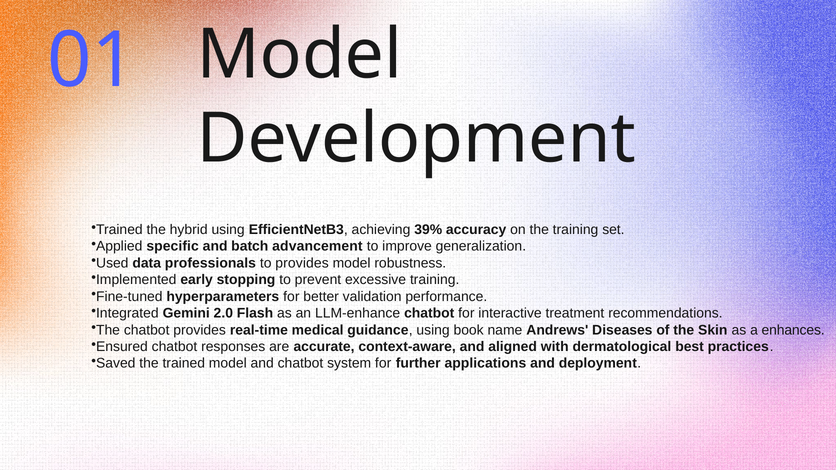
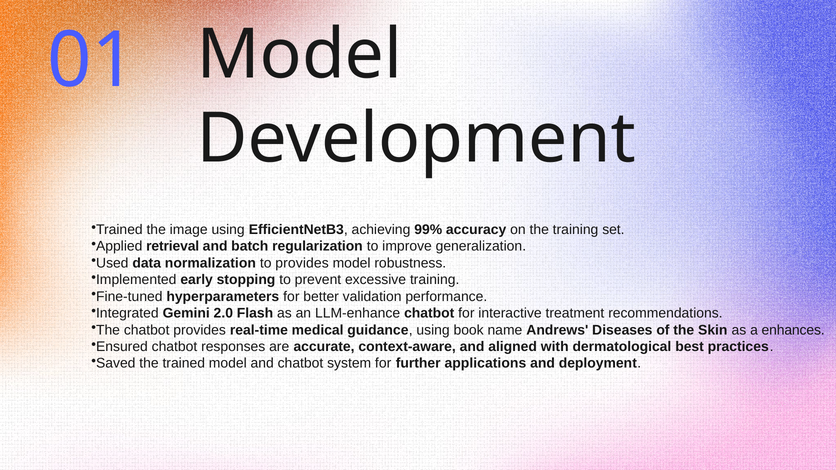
hybrid: hybrid -> image
39%: 39% -> 99%
specific: specific -> retrieval
advancement: advancement -> regularization
professionals: professionals -> normalization
